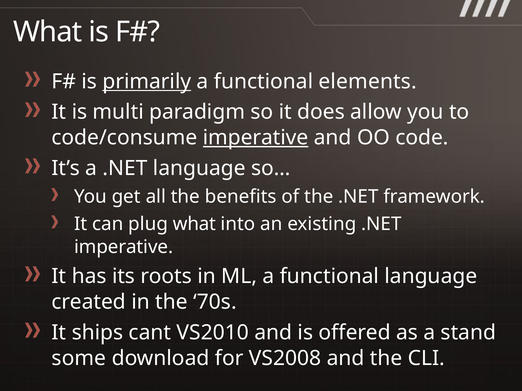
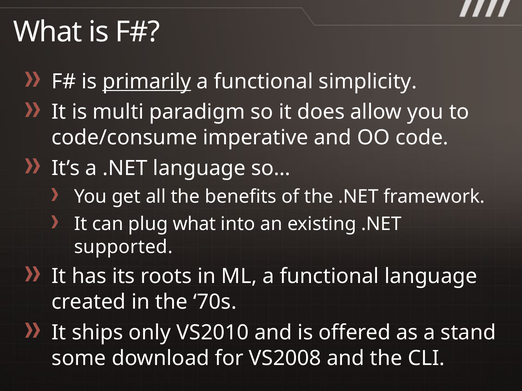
elements: elements -> simplicity
imperative at (256, 138) underline: present -> none
imperative at (124, 247): imperative -> supported
cant: cant -> only
